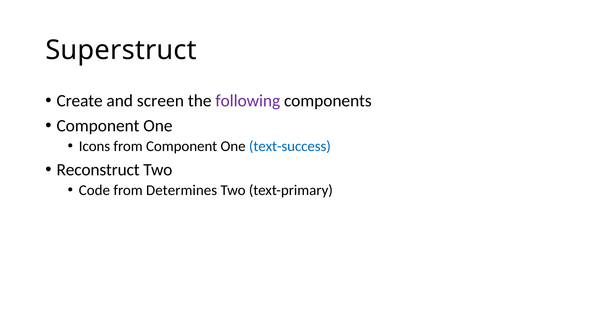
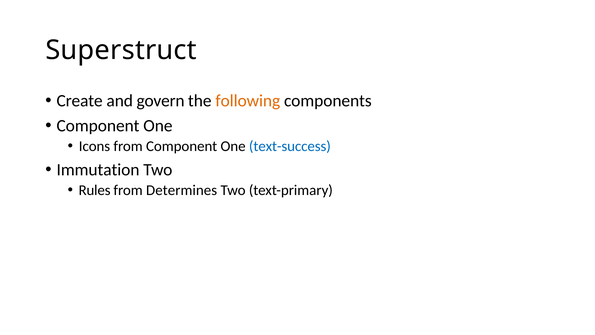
screen: screen -> govern
following colour: purple -> orange
Reconstruct: Reconstruct -> Immutation
Code: Code -> Rules
